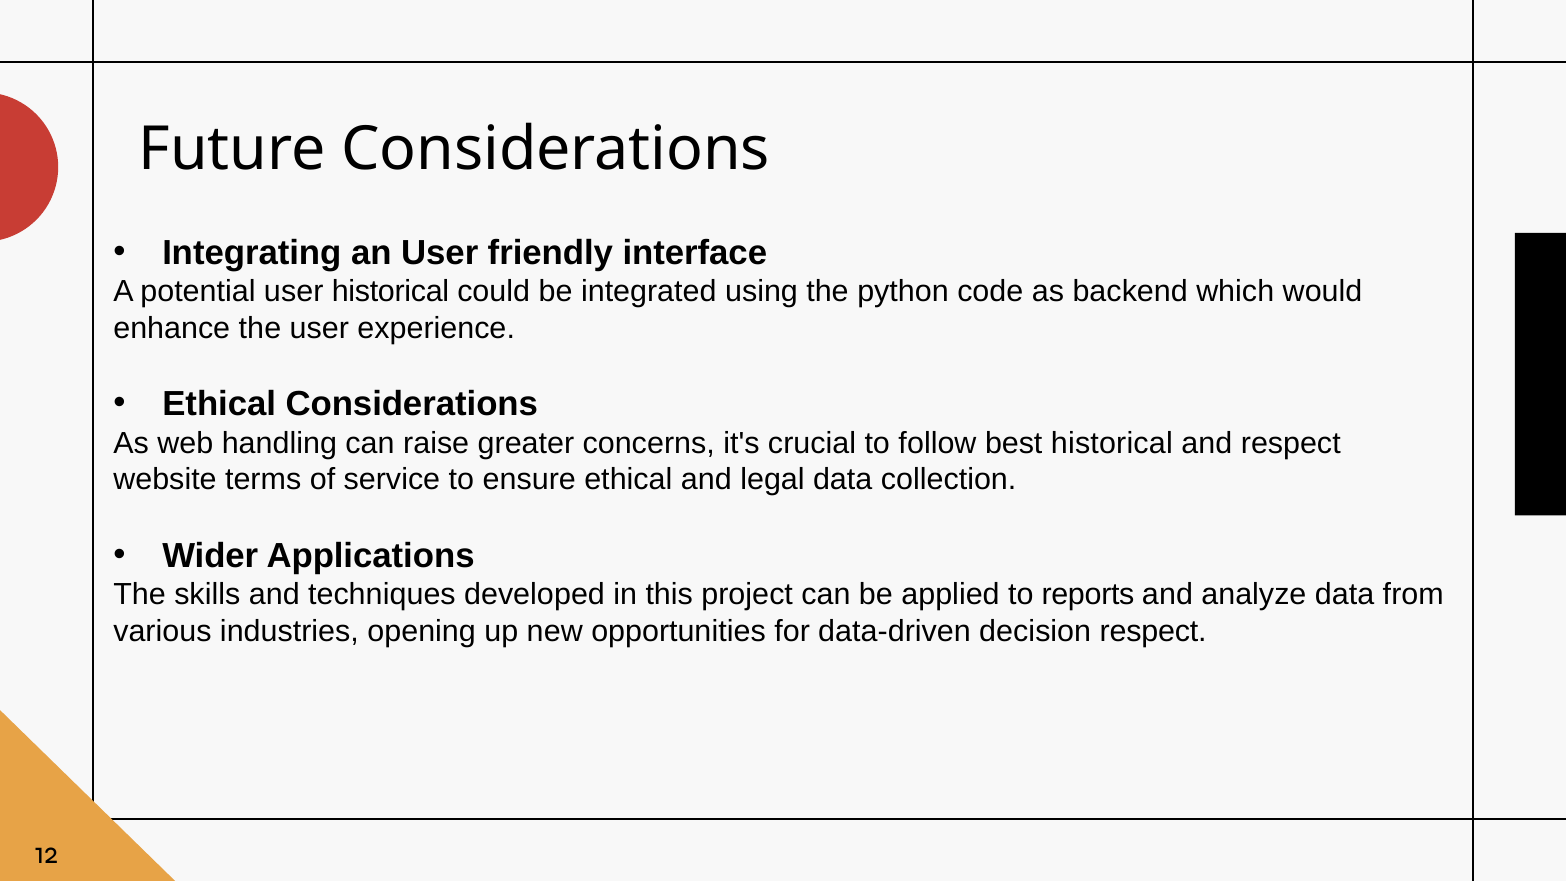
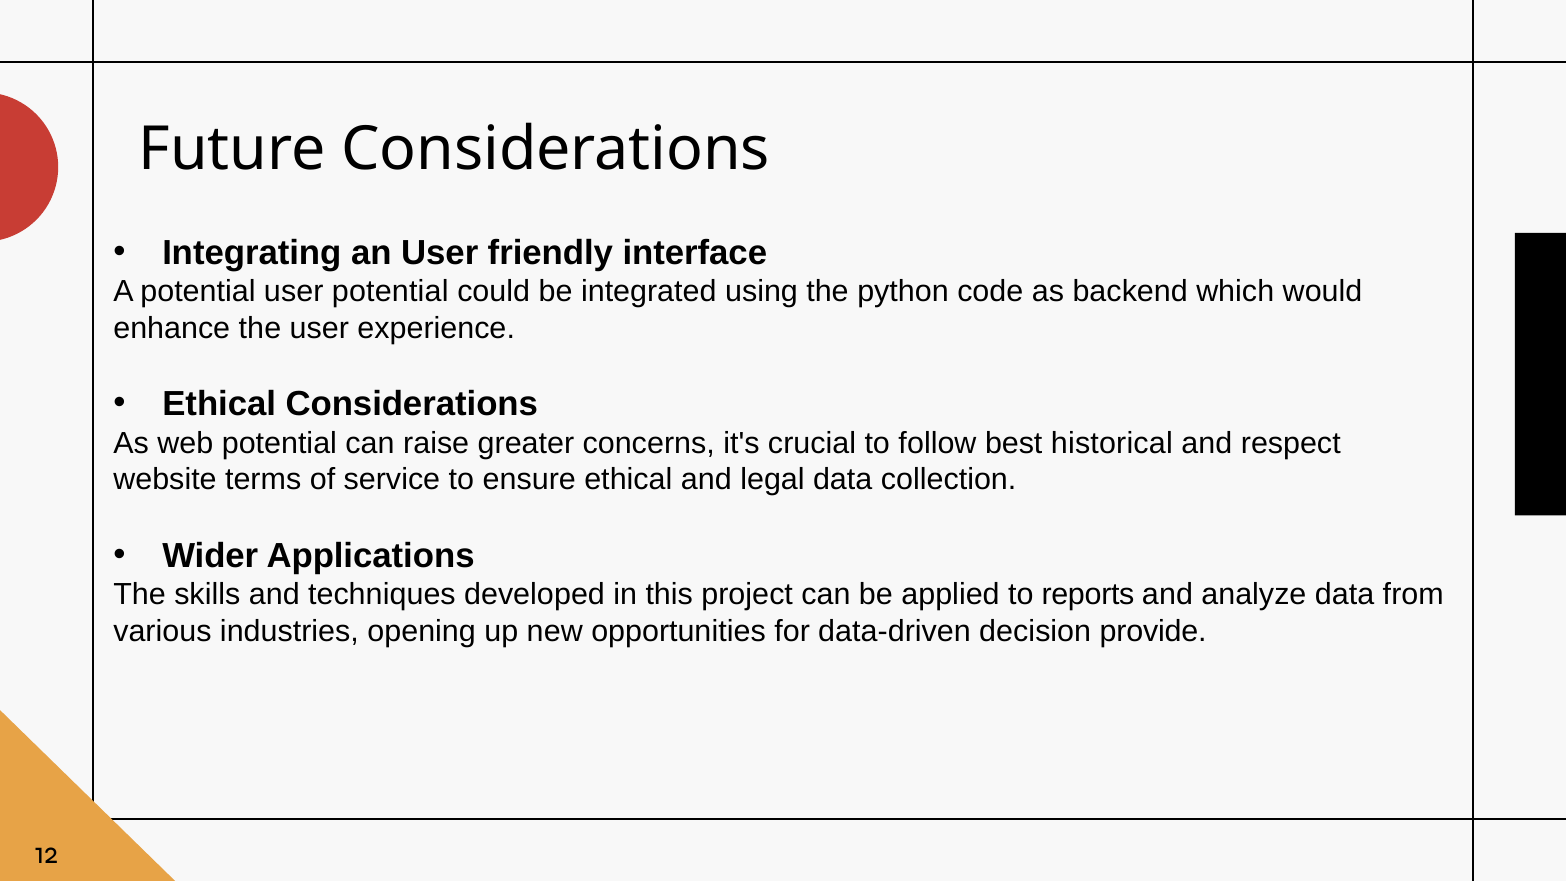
user historical: historical -> potential
web handling: handling -> potential
decision respect: respect -> provide
